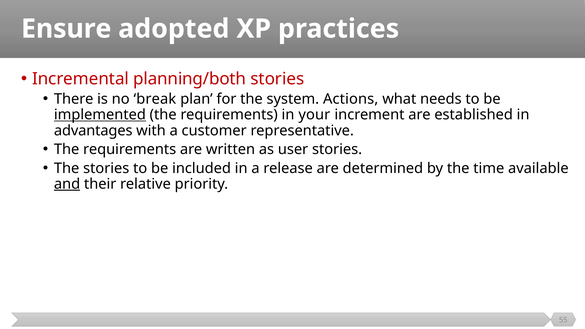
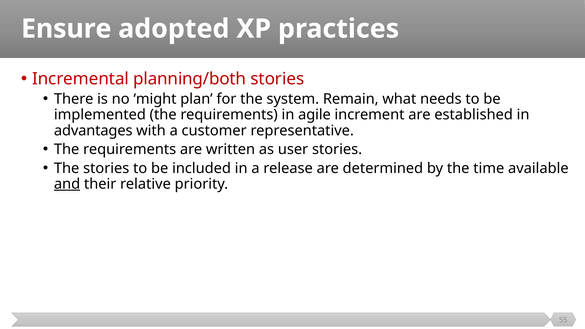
break: break -> might
Actions: Actions -> Remain
implemented underline: present -> none
your: your -> agile
